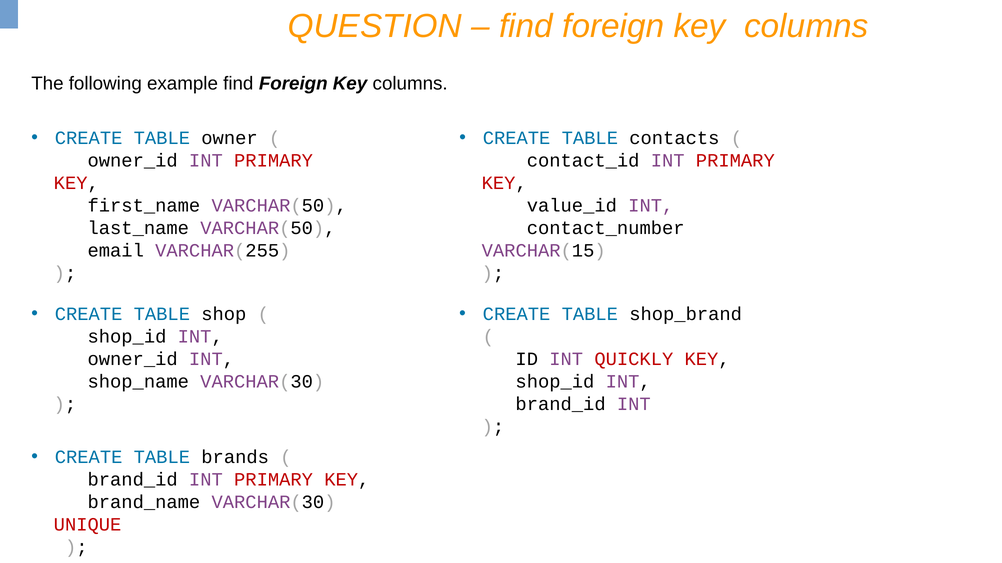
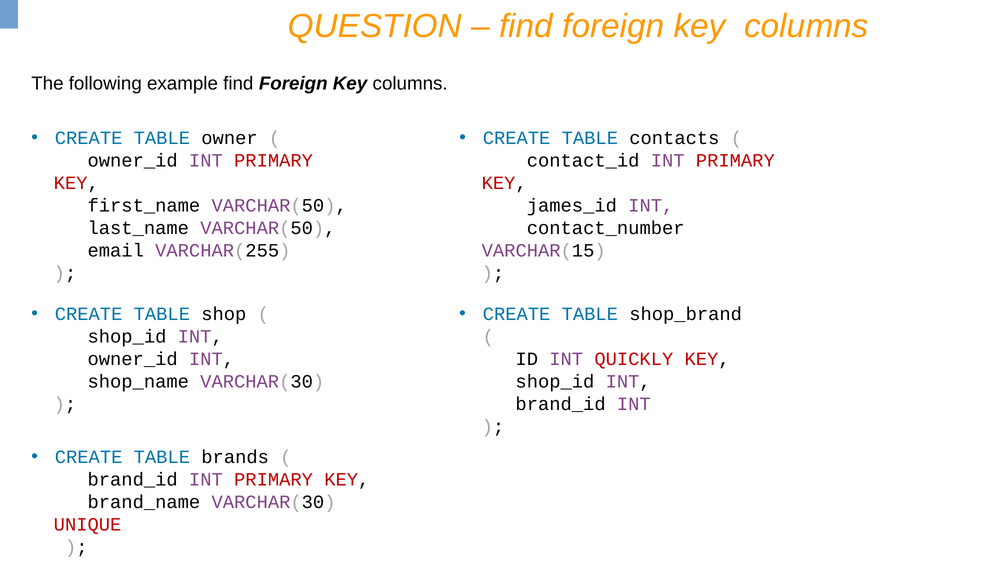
value_id: value_id -> james_id
